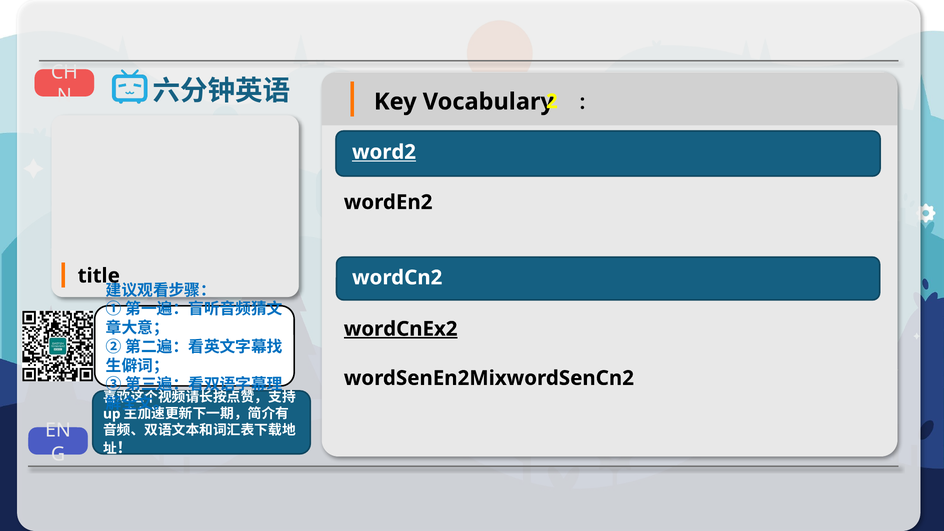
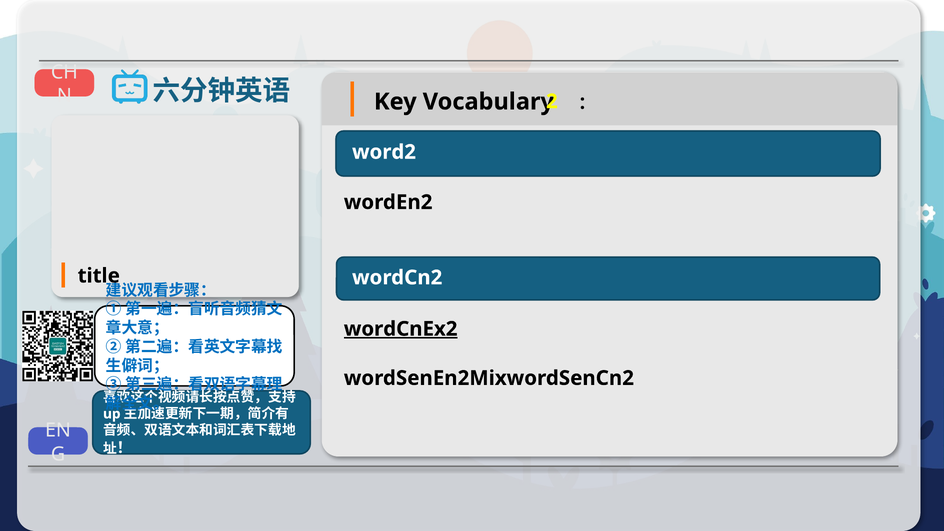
word2 underline: present -> none
